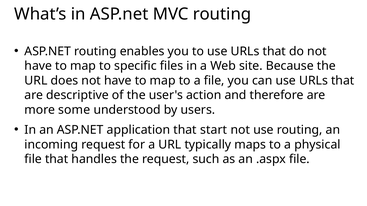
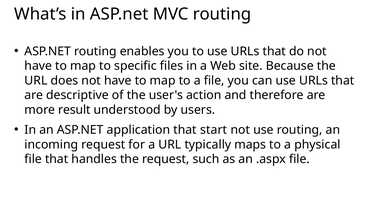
some: some -> result
